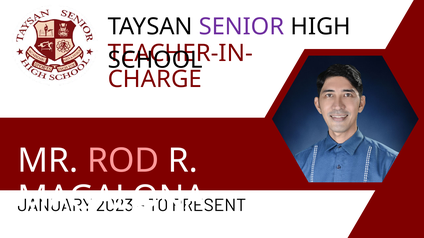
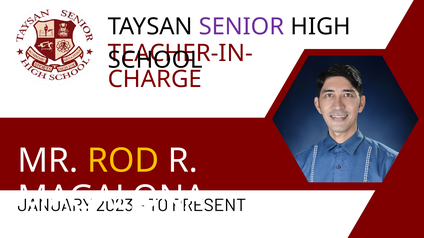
ROD colour: pink -> yellow
